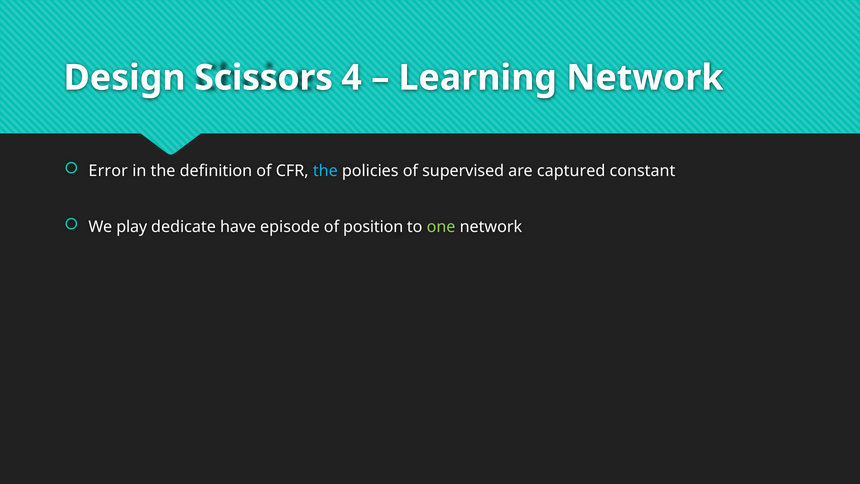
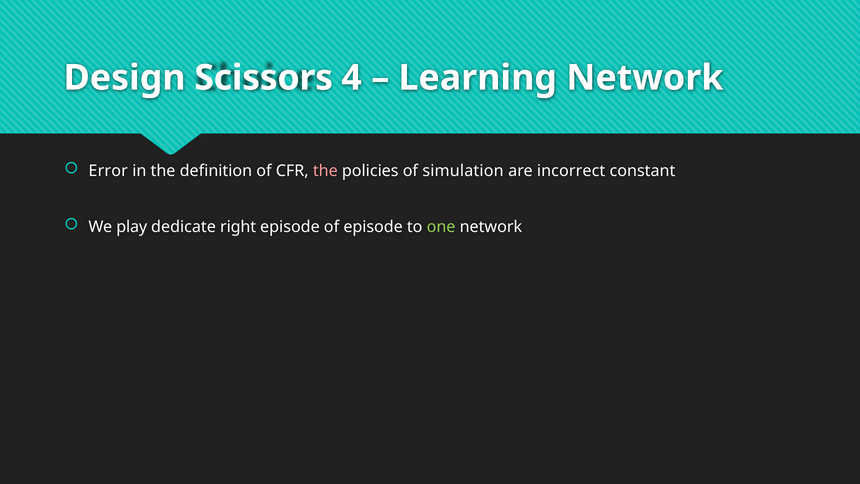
the at (325, 171) colour: light blue -> pink
supervised: supervised -> simulation
captured: captured -> incorrect
have: have -> right
of position: position -> episode
